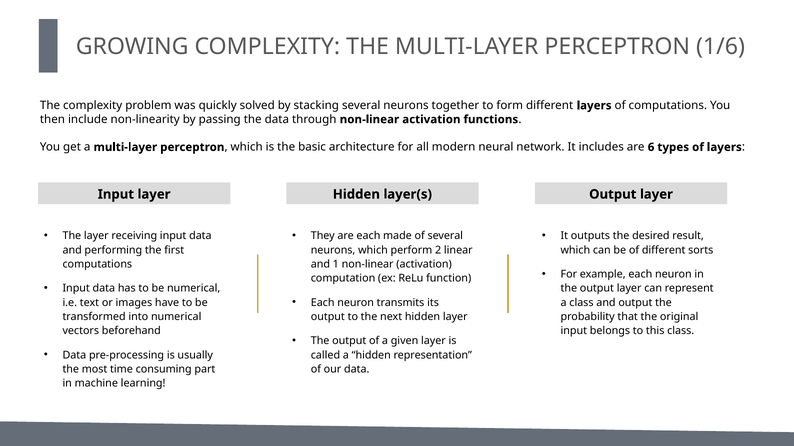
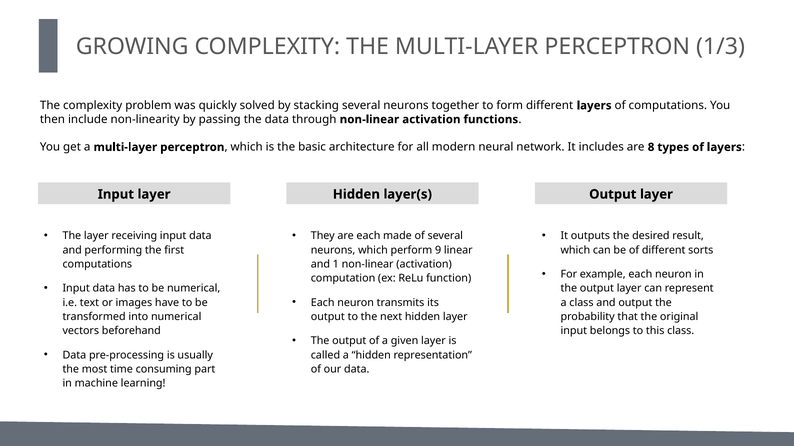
1/6: 1/6 -> 1/3
6: 6 -> 8
2: 2 -> 9
